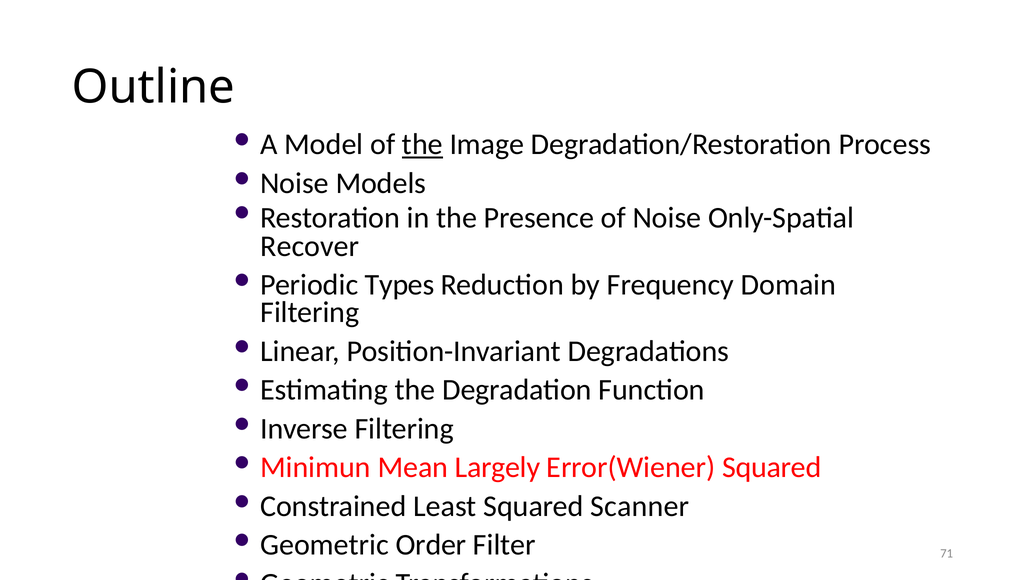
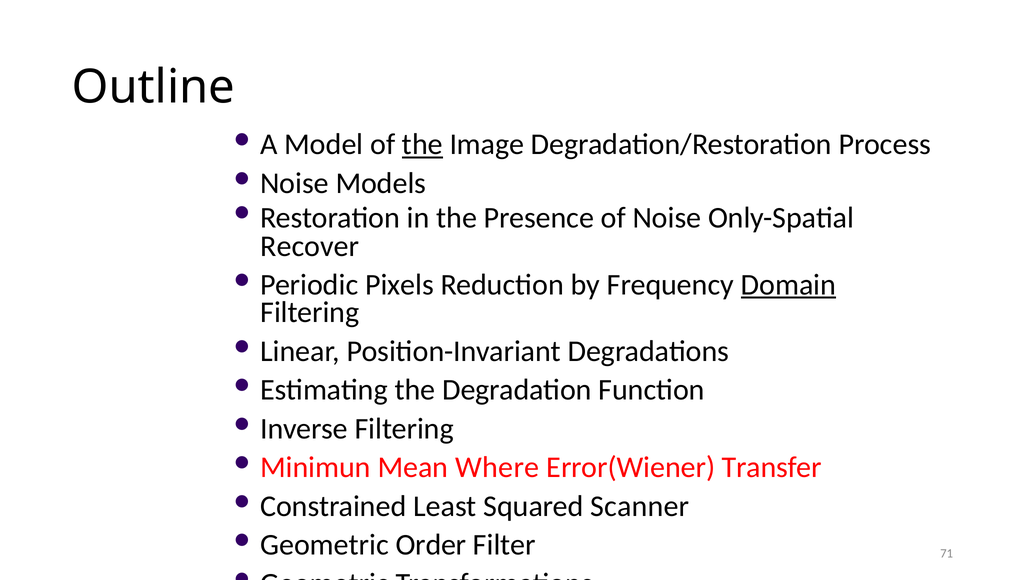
Types: Types -> Pixels
Domain underline: none -> present
Largely: Largely -> Where
Error(Wiener Squared: Squared -> Transfer
